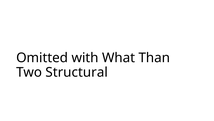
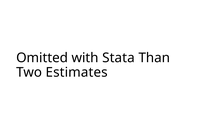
What: What -> Stata
Structural: Structural -> Estimates
